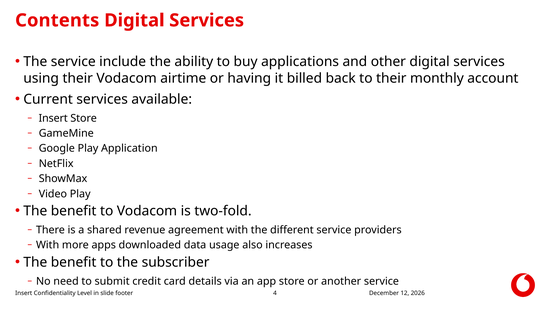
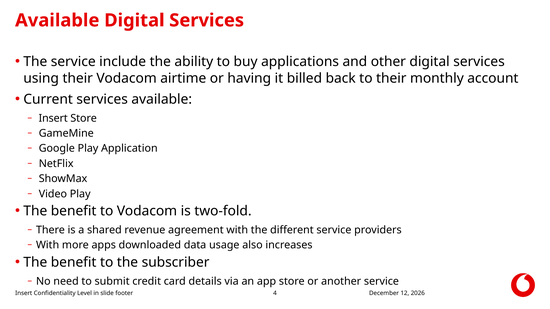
Contents at (57, 20): Contents -> Available
